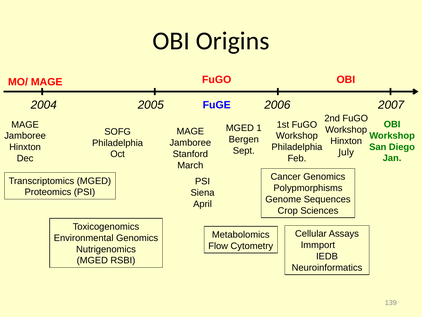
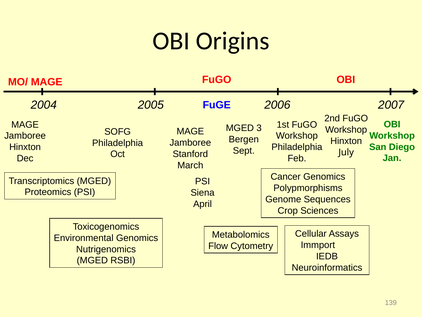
1: 1 -> 3
